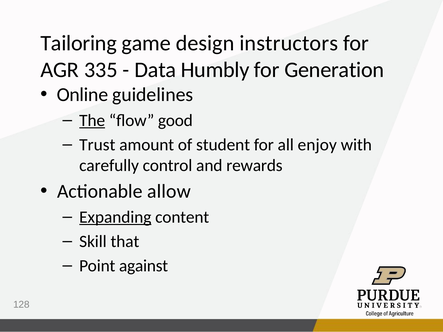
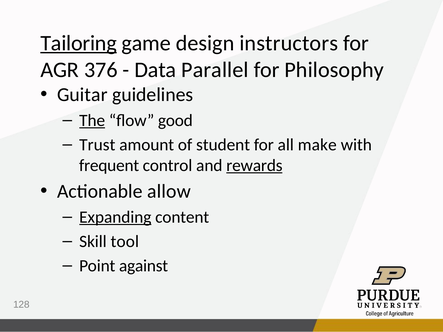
Tailoring underline: none -> present
335: 335 -> 376
Humbly: Humbly -> Parallel
Generation: Generation -> Philosophy
Online: Online -> Guitar
enjoy: enjoy -> make
carefully: carefully -> frequent
rewards underline: none -> present
that: that -> tool
